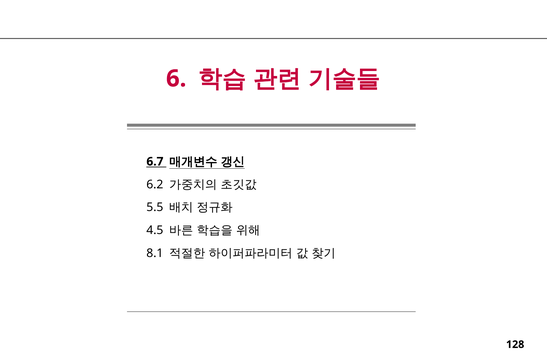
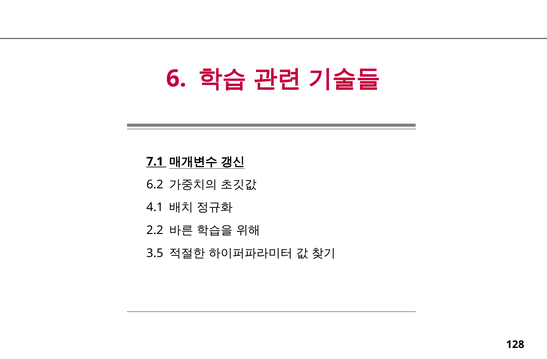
6.7: 6.7 -> 7.1
5.5: 5.5 -> 4.1
4.5: 4.5 -> 2.2
8.1: 8.1 -> 3.5
